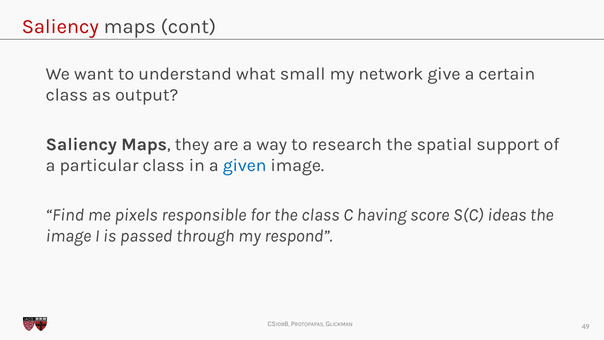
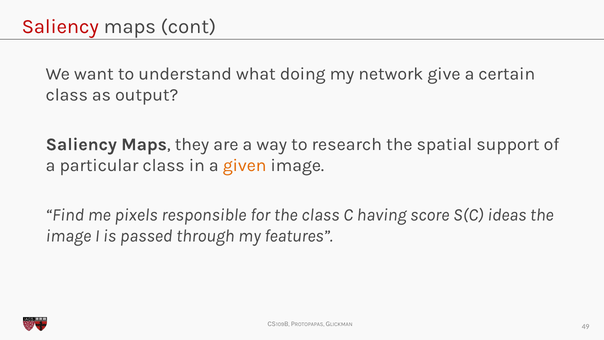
small: small -> doing
given colour: blue -> orange
respond: respond -> features
